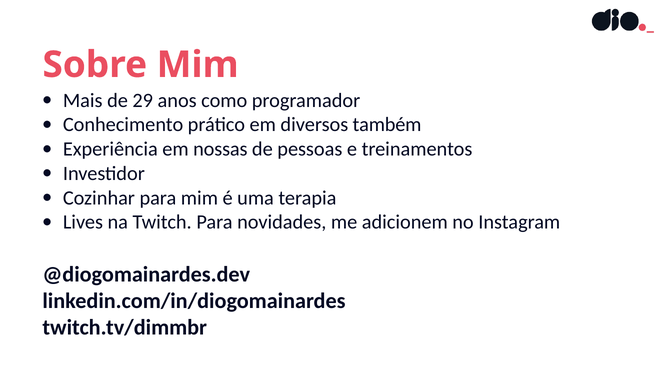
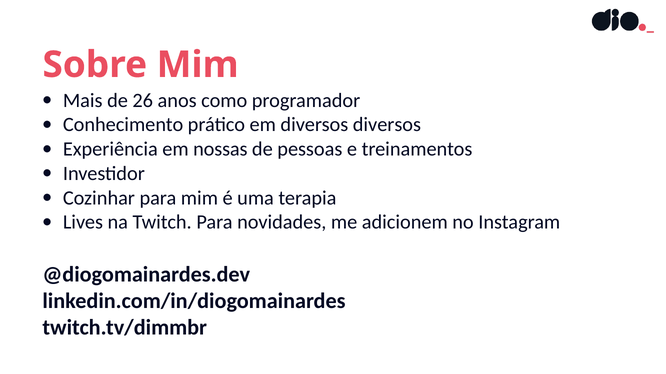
29: 29 -> 26
diversos também: também -> diversos
